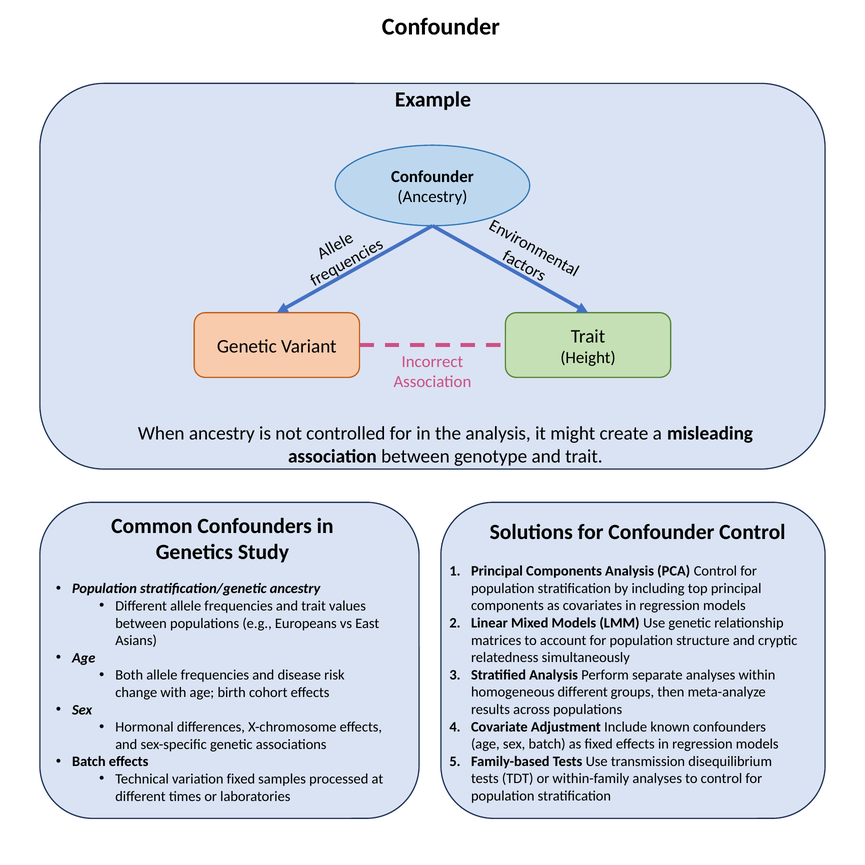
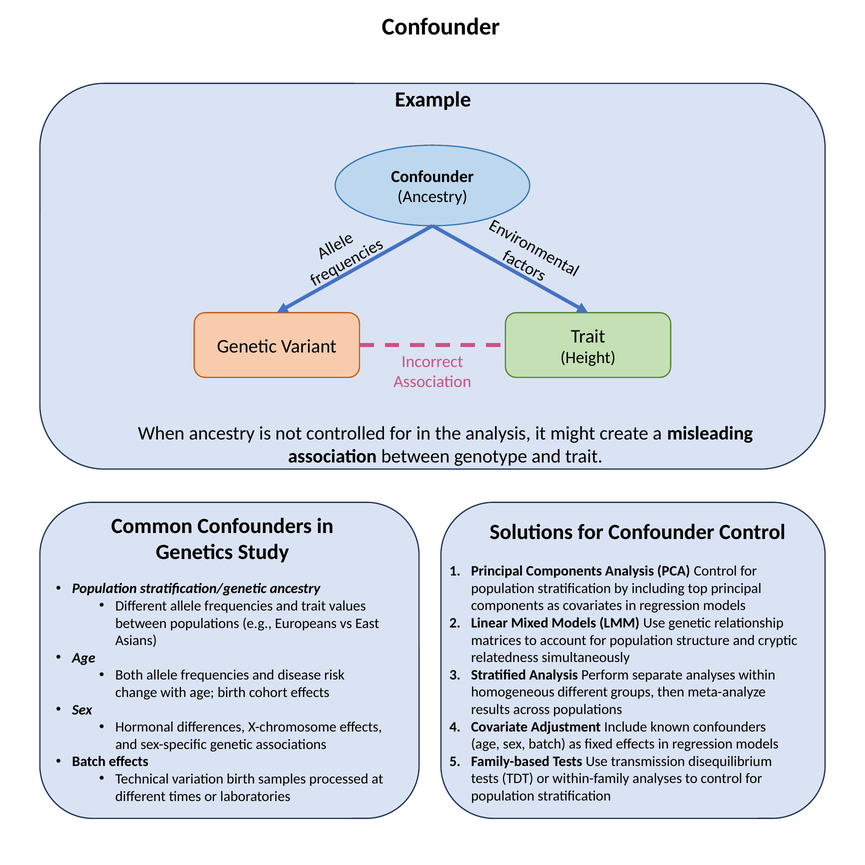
variation fixed: fixed -> birth
